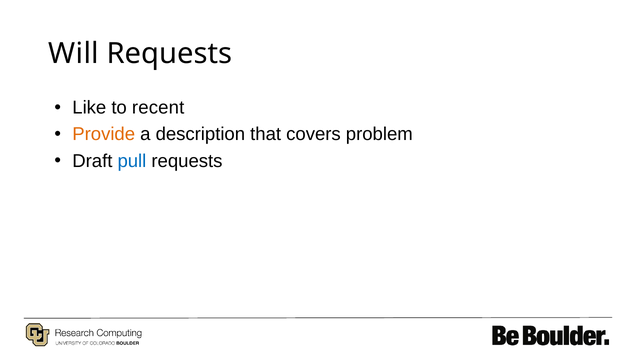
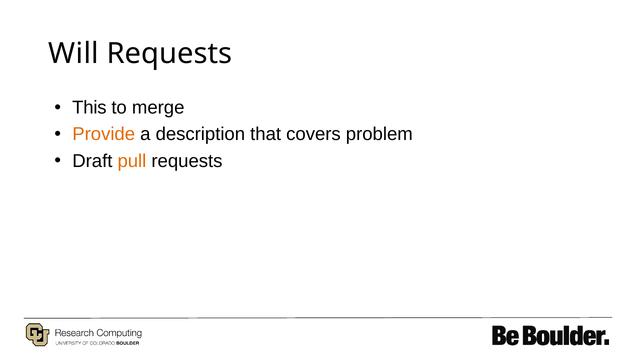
Like: Like -> This
recent: recent -> merge
pull colour: blue -> orange
